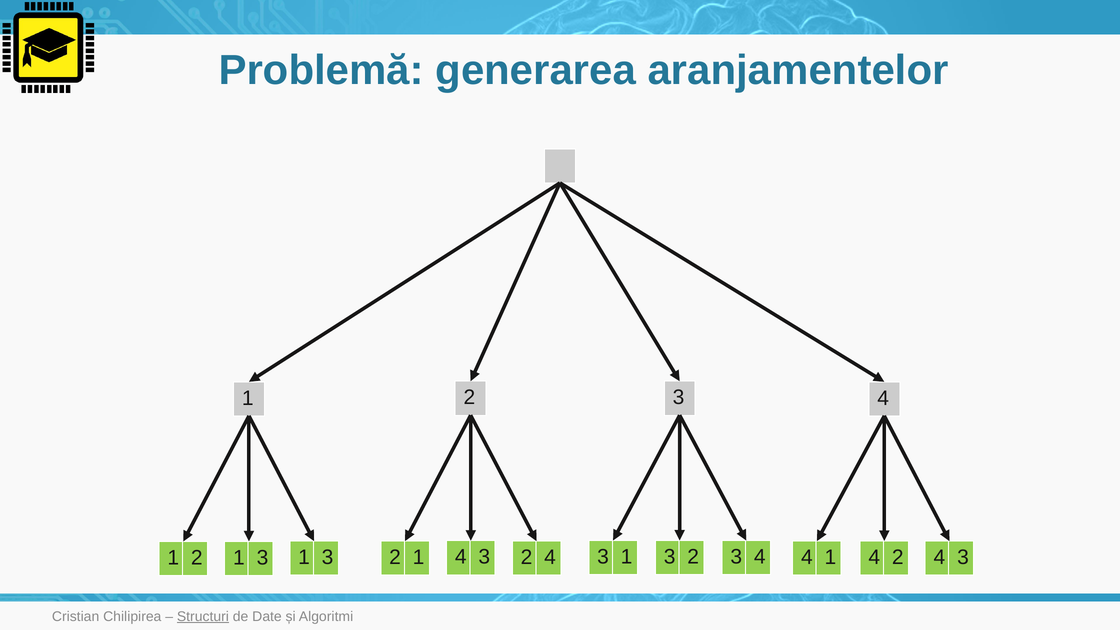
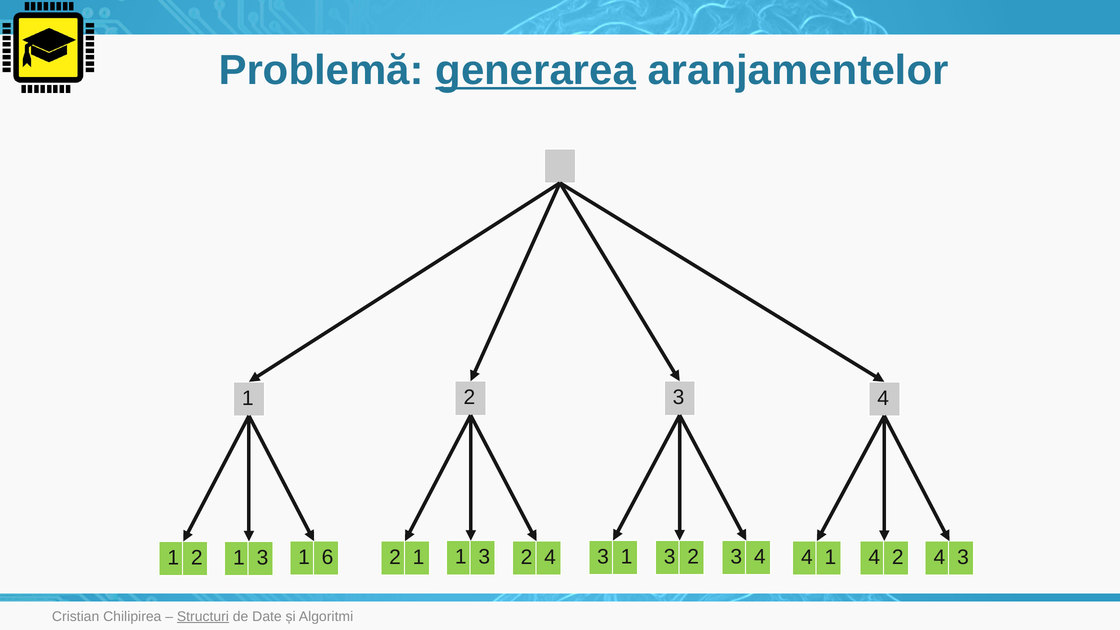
generarea underline: none -> present
1 3 1 3: 3 -> 6
2 1 4: 4 -> 1
